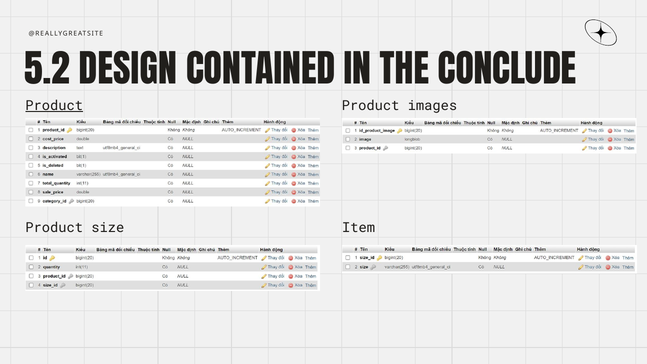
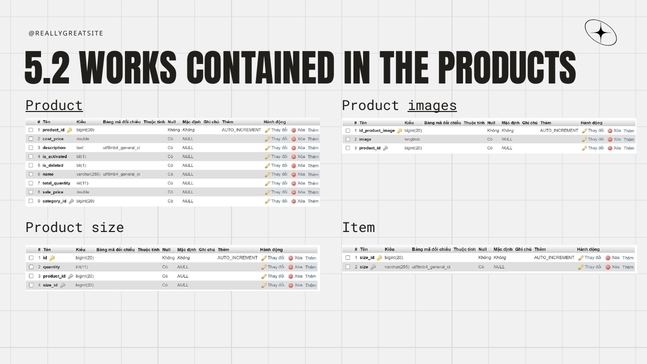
DESIGN: DESIGN -> WORKS
CONCLUDE: CONCLUDE -> PRODUCTS
images underline: none -> present
